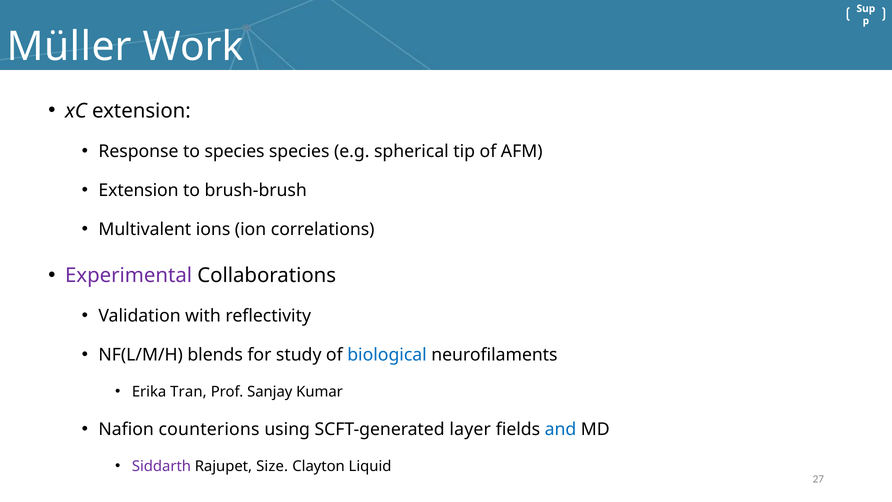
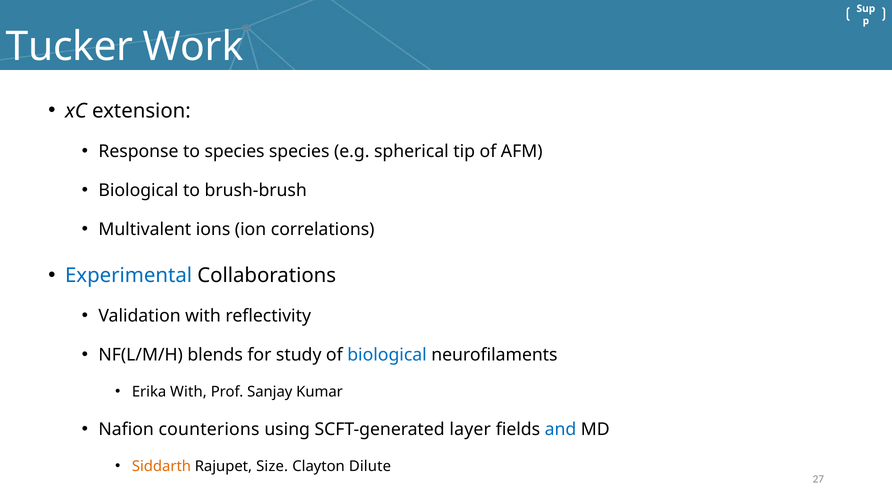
Müller: Müller -> Tucker
Extension at (139, 190): Extension -> Biological
Experimental colour: purple -> blue
Erika Tran: Tran -> With
Siddarth colour: purple -> orange
Liquid: Liquid -> Dilute
